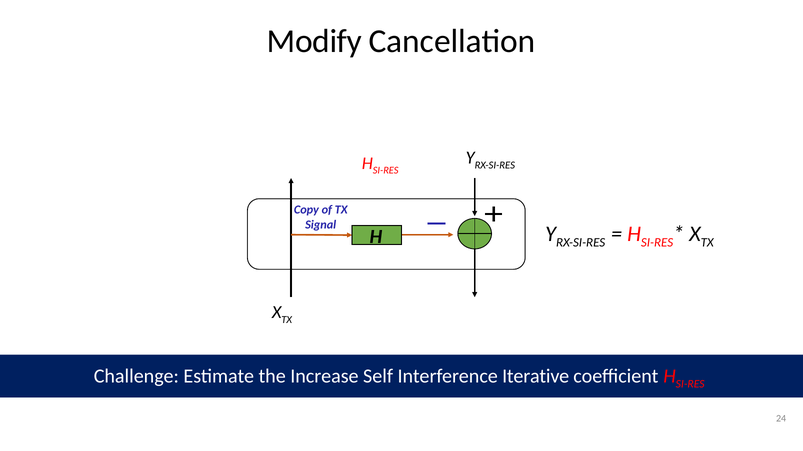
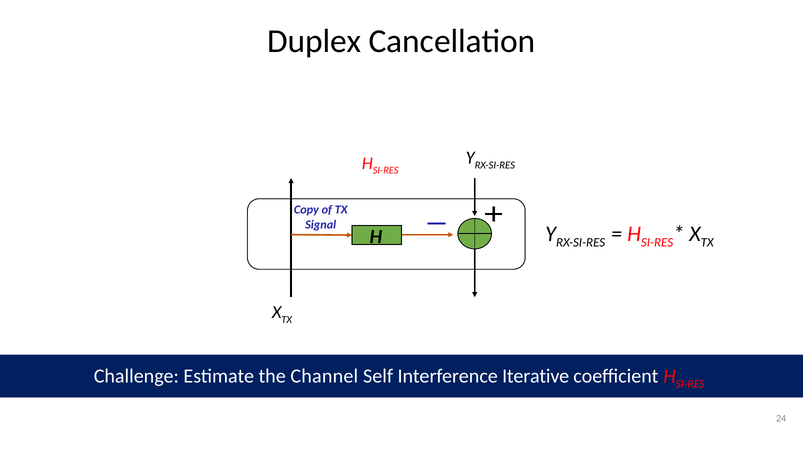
Modify: Modify -> Duplex
Increase: Increase -> Channel
